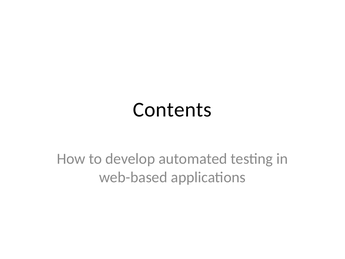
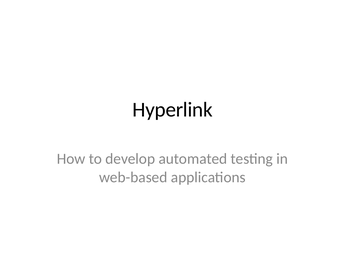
Contents: Contents -> Hyperlink
